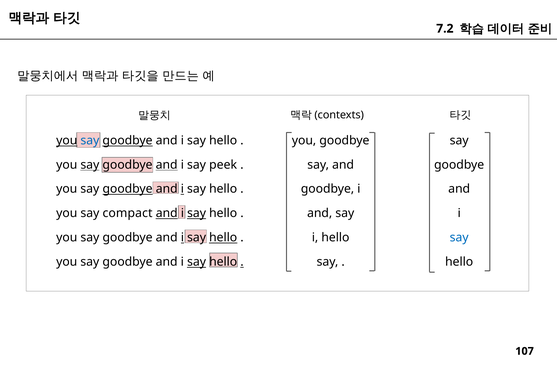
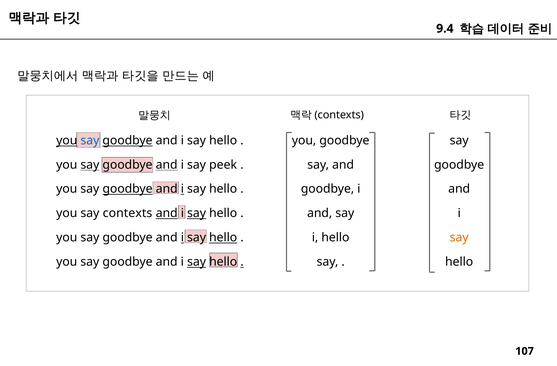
7.2: 7.2 -> 9.4
compact: compact -> contexts
say at (459, 237) colour: blue -> orange
